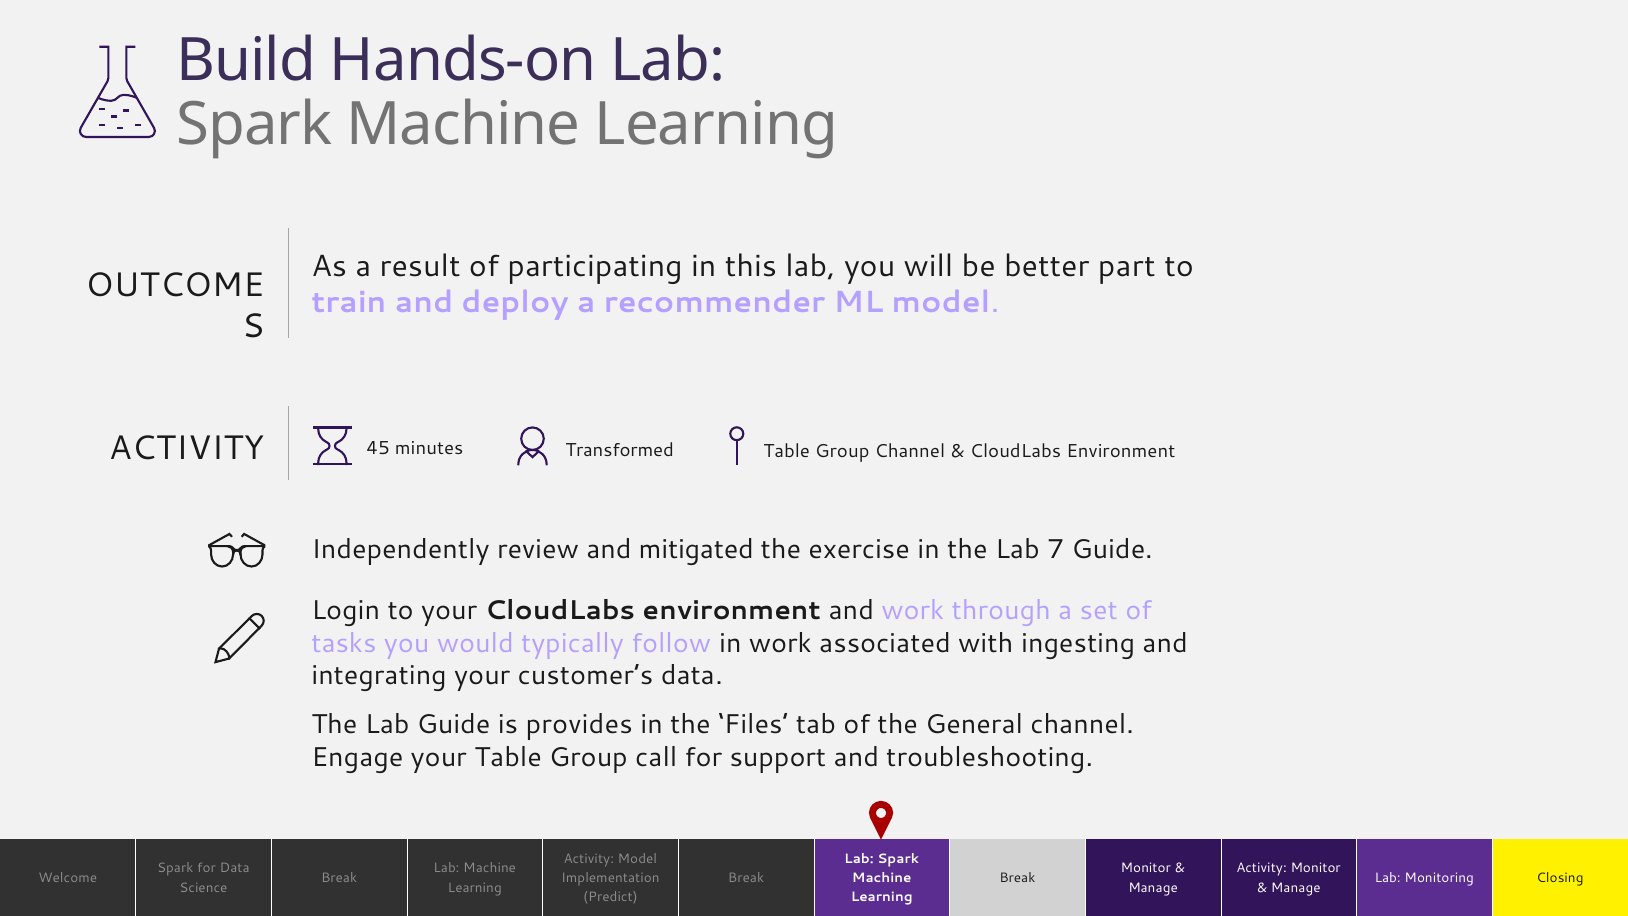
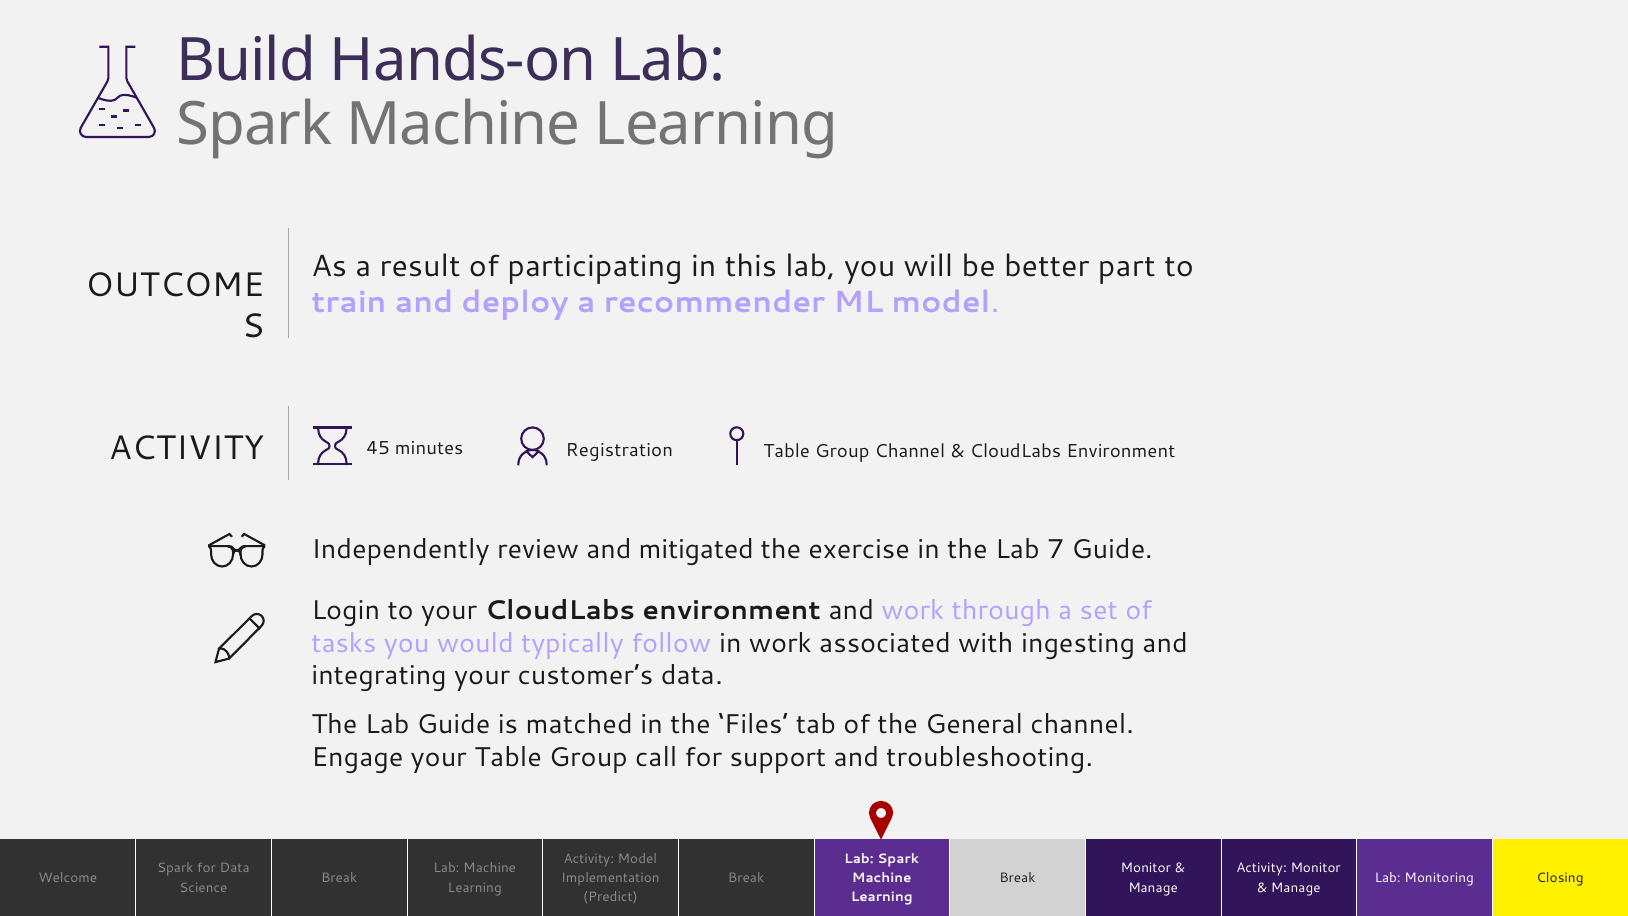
Transformed: Transformed -> Registration
provides: provides -> matched
